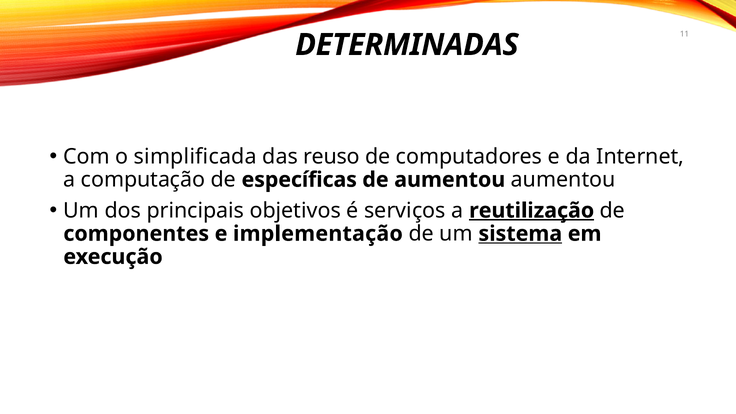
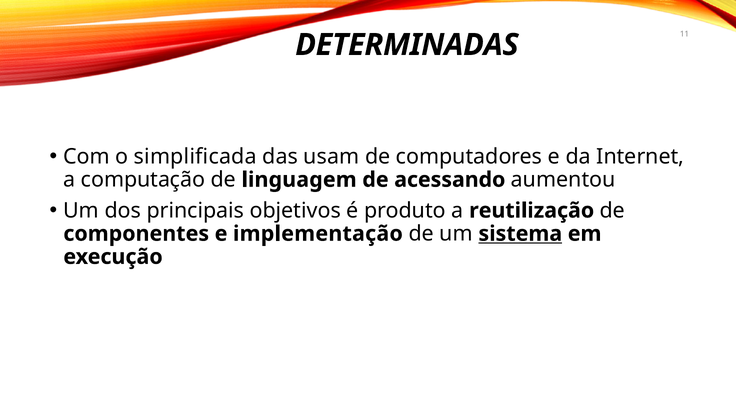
reuso: reuso -> usam
específicas: específicas -> linguagem
de aumentou: aumentou -> acessando
serviços: serviços -> produto
reutilização underline: present -> none
